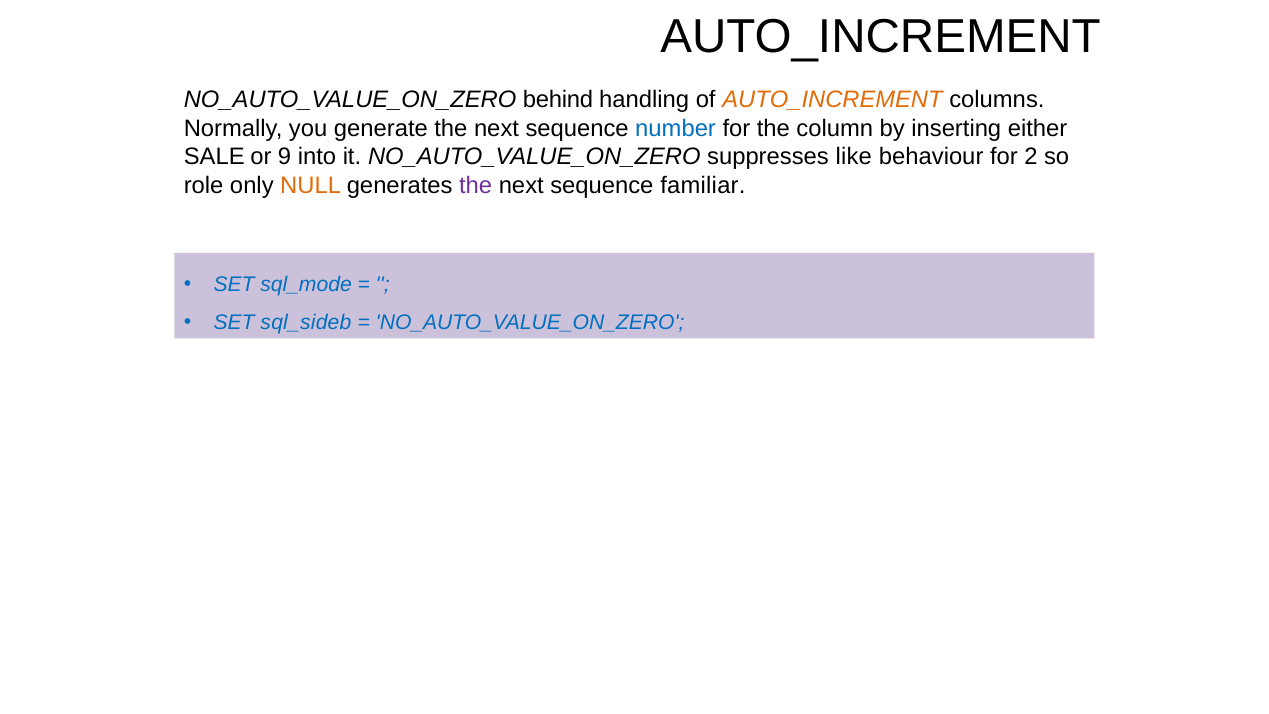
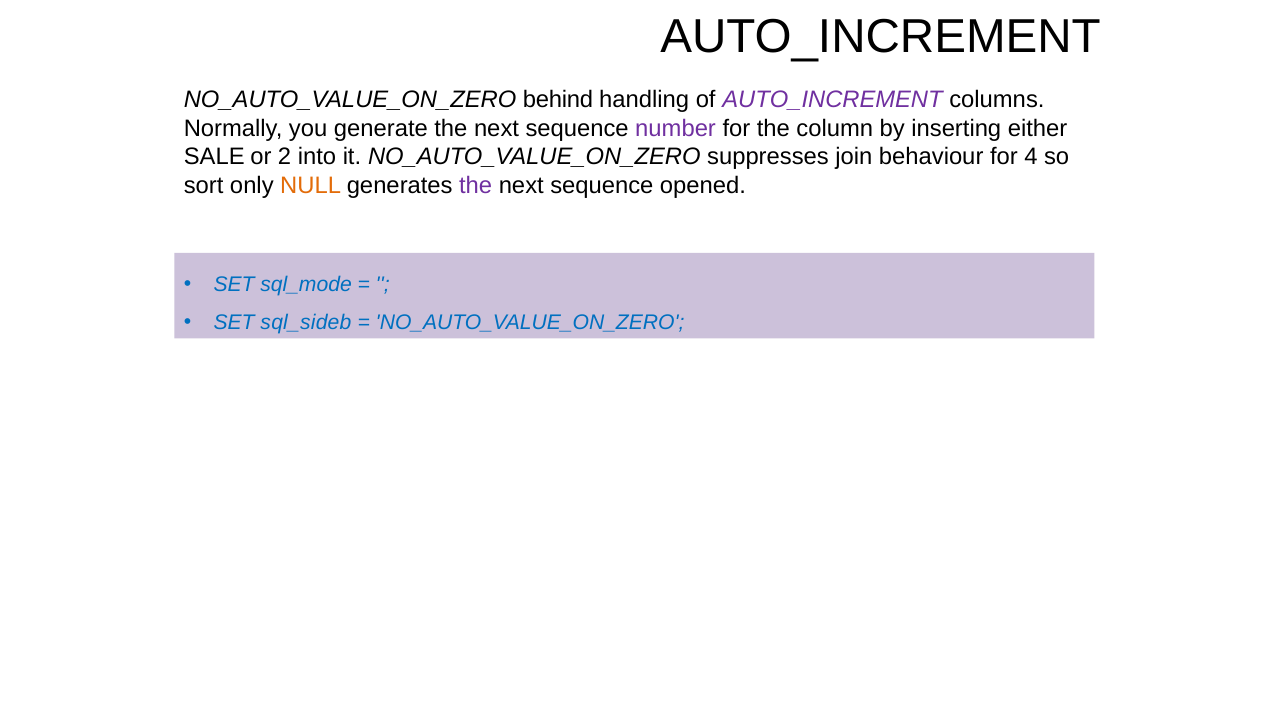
AUTO_INCREMENT at (833, 100) colour: orange -> purple
number colour: blue -> purple
9: 9 -> 2
like: like -> join
2: 2 -> 4
role: role -> sort
familiar: familiar -> opened
